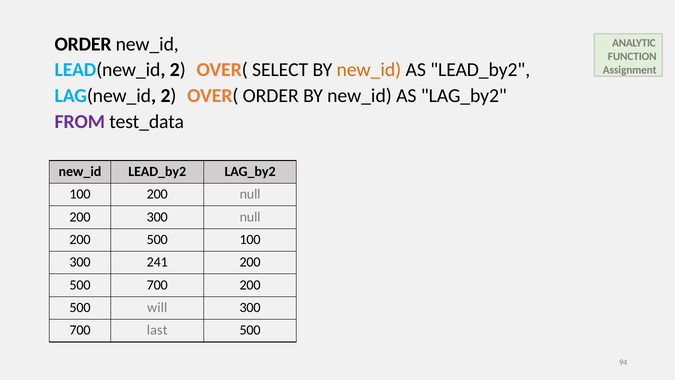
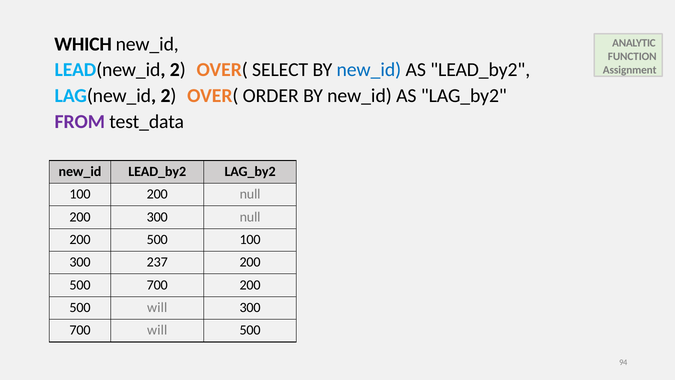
ORDER at (83, 44): ORDER -> WHICH
new_id at (369, 70) colour: orange -> blue
241: 241 -> 237
700 last: last -> will
